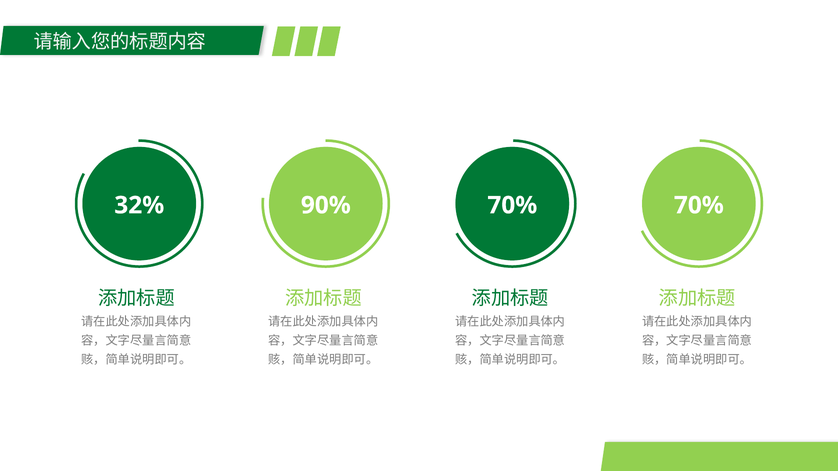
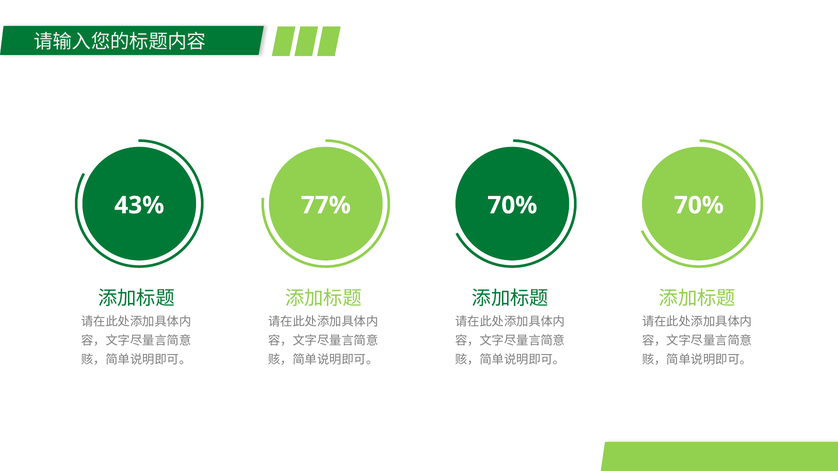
32%: 32% -> 43%
90%: 90% -> 77%
